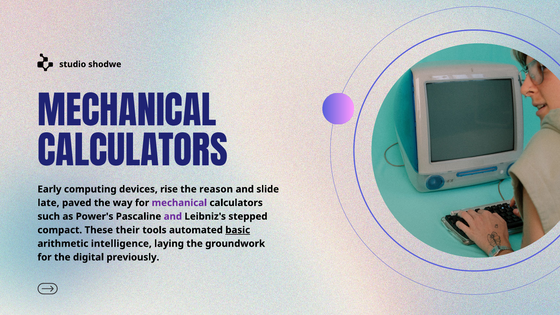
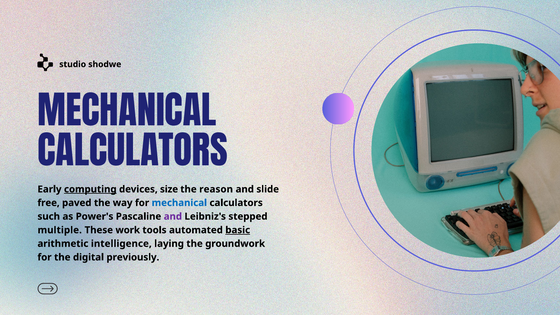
computing underline: none -> present
rise: rise -> size
late: late -> free
mechanical at (179, 203) colour: purple -> blue
compact: compact -> multiple
their: their -> work
